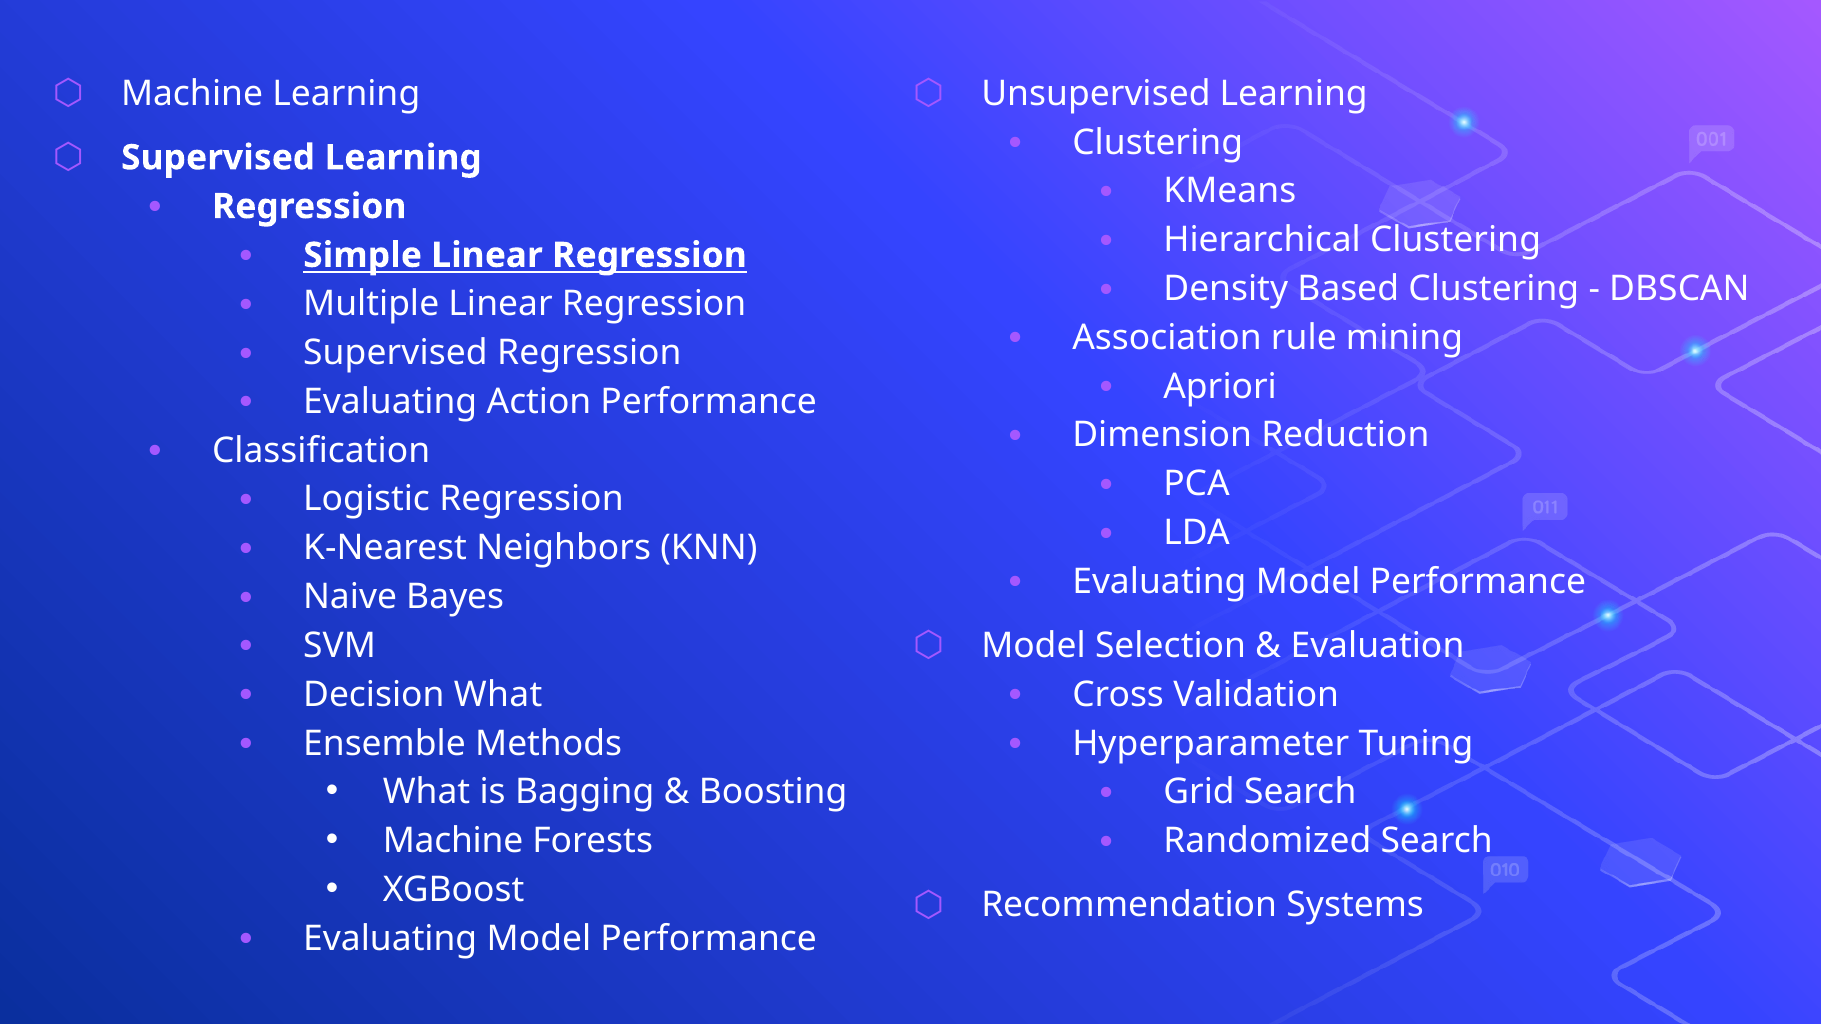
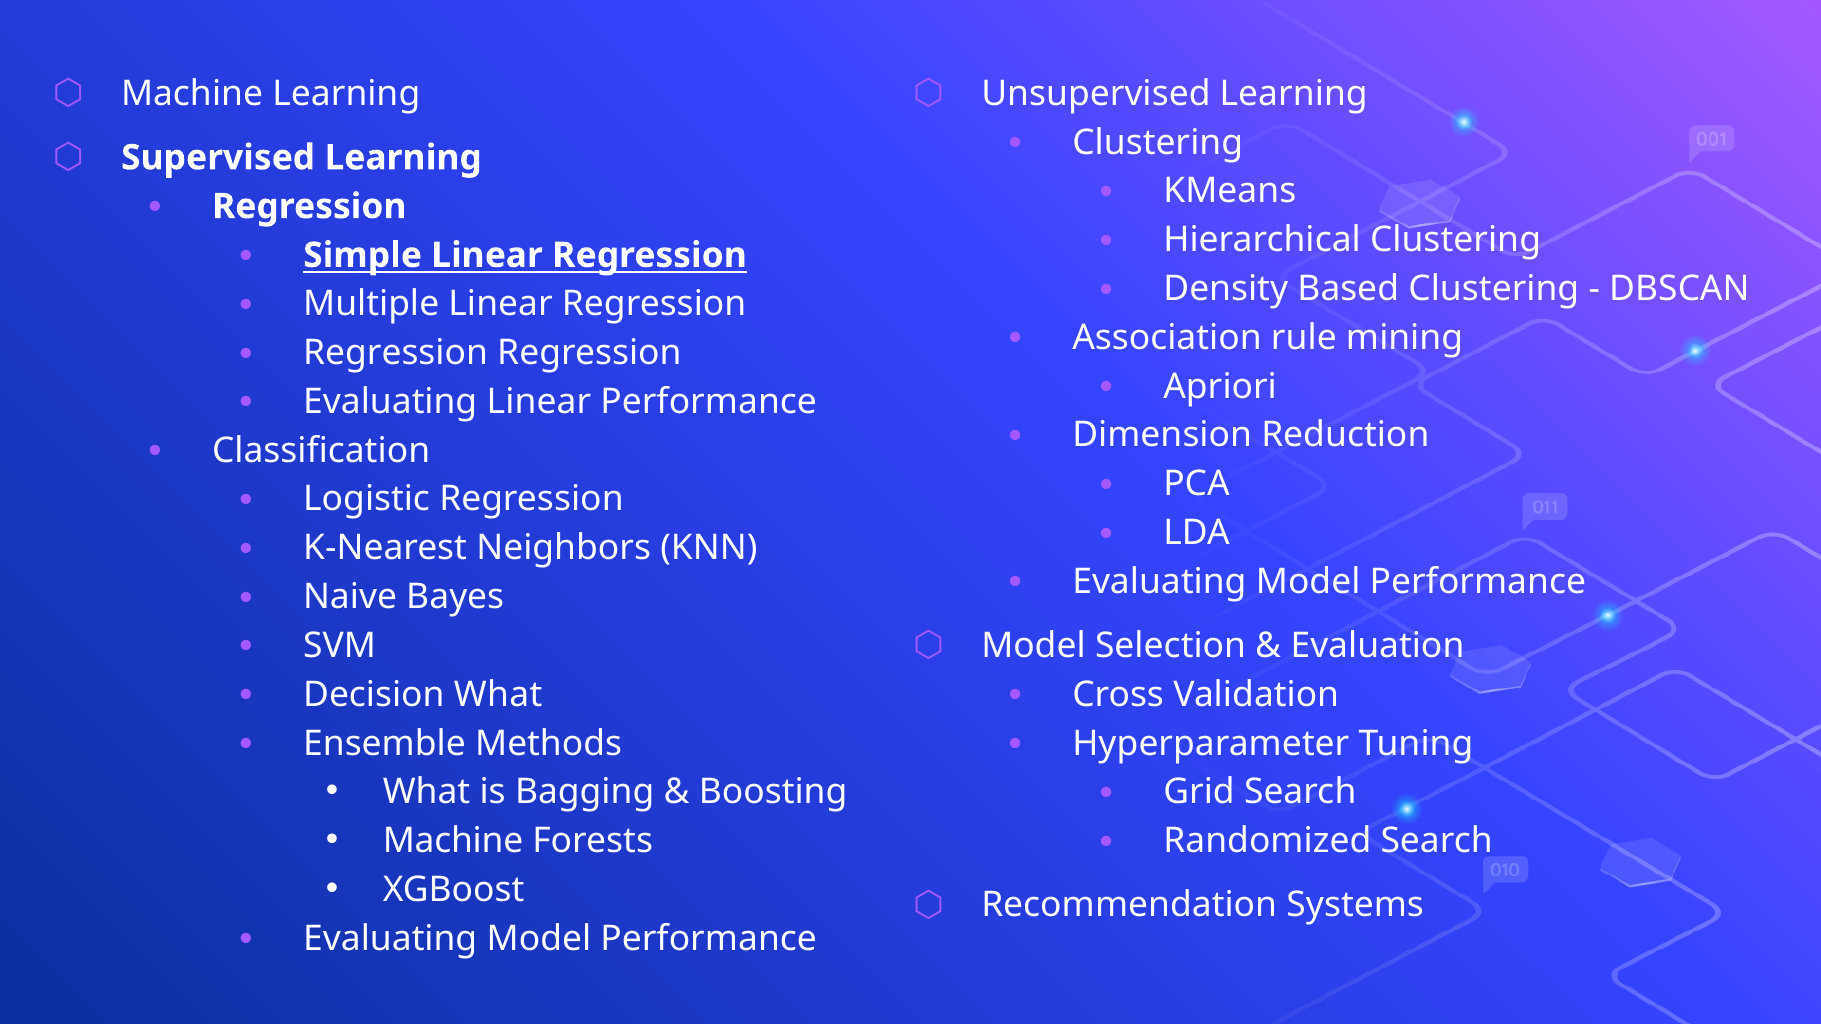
Supervised at (395, 353): Supervised -> Regression
Evaluating Action: Action -> Linear
